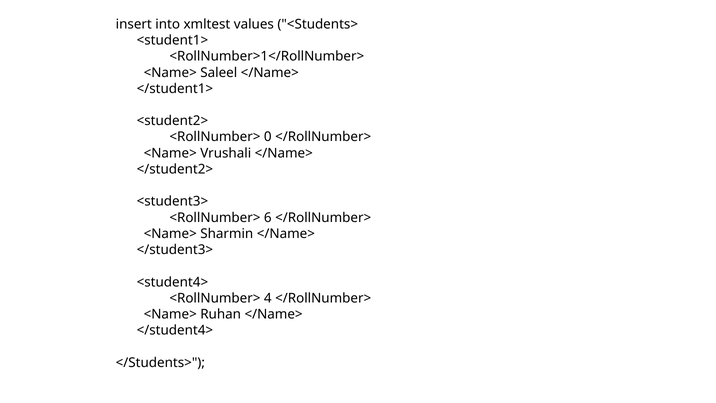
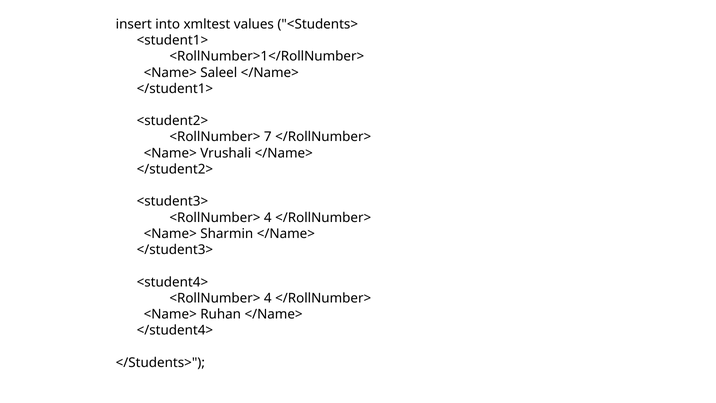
0: 0 -> 7
6 at (268, 218): 6 -> 4
